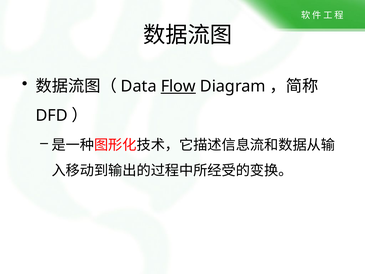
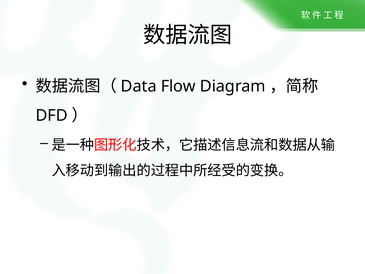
Flow underline: present -> none
